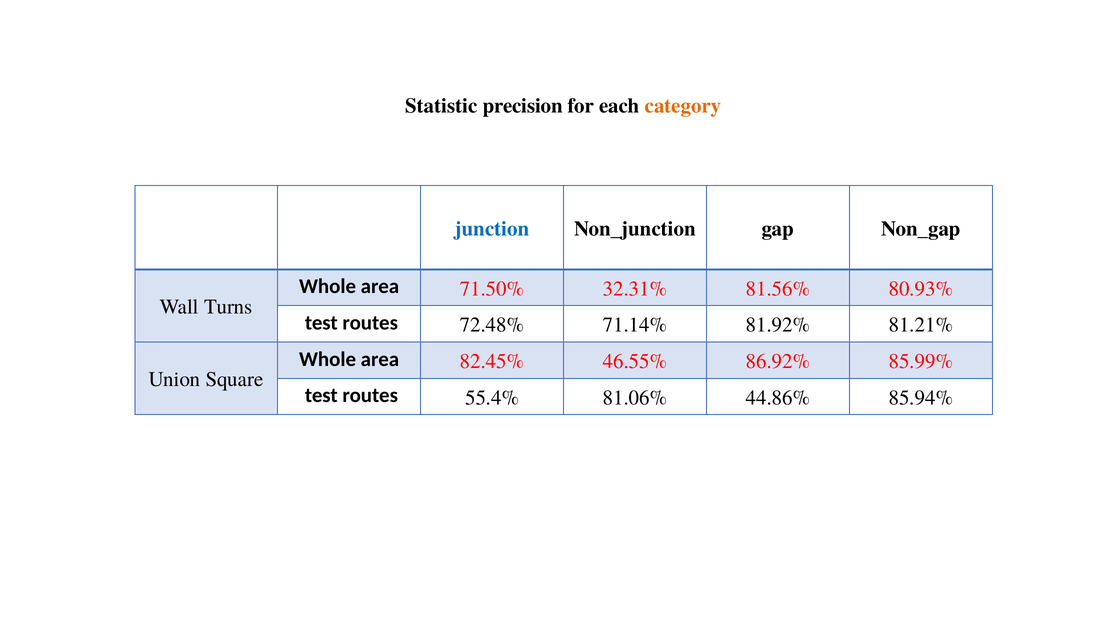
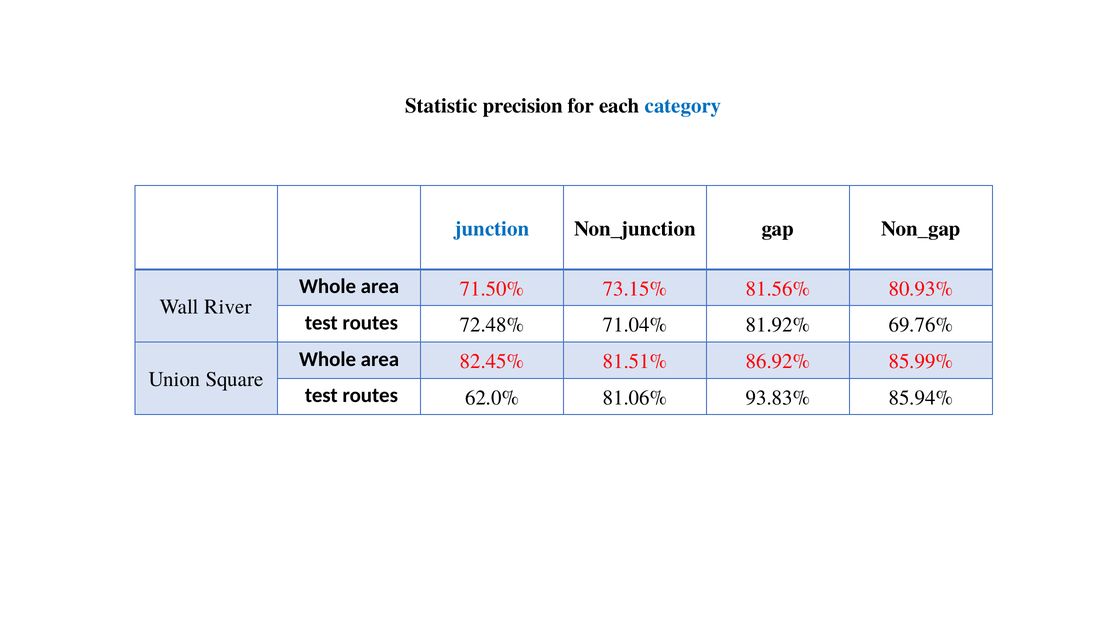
category colour: orange -> blue
32.31%: 32.31% -> 73.15%
Turns: Turns -> River
71.14%: 71.14% -> 71.04%
81.21%: 81.21% -> 69.76%
46.55%: 46.55% -> 81.51%
55.4%: 55.4% -> 62.0%
44.86%: 44.86% -> 93.83%
